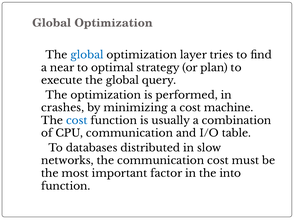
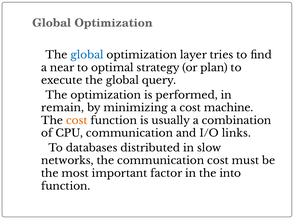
crashes: crashes -> remain
cost at (77, 121) colour: blue -> orange
table: table -> links
